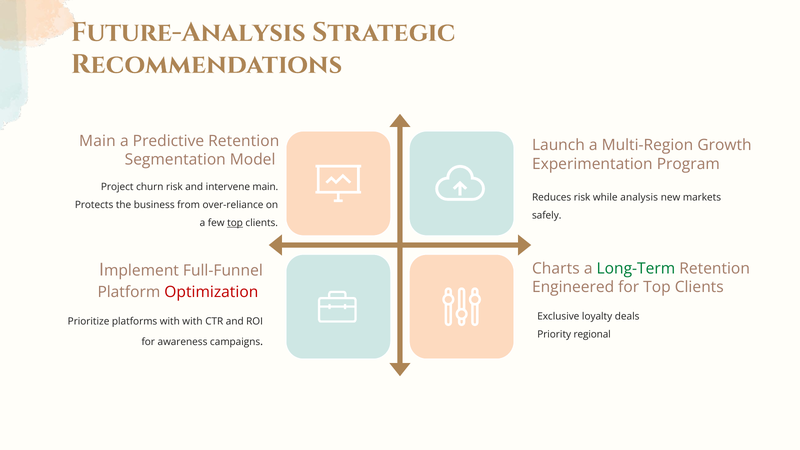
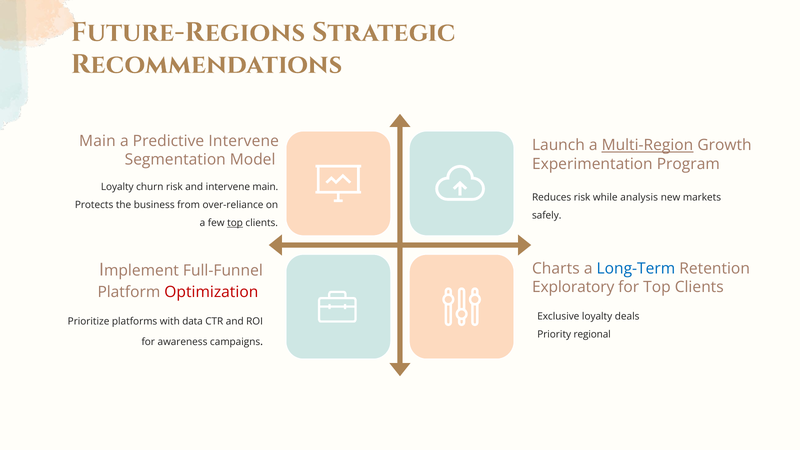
Future-Analysis: Future-Analysis -> Future-Regions
Predictive Retention: Retention -> Intervene
Multi-Region underline: none -> present
Project at (117, 187): Project -> Loyalty
Long-Term colour: green -> blue
Engineered: Engineered -> Exploratory
with with: with -> data
